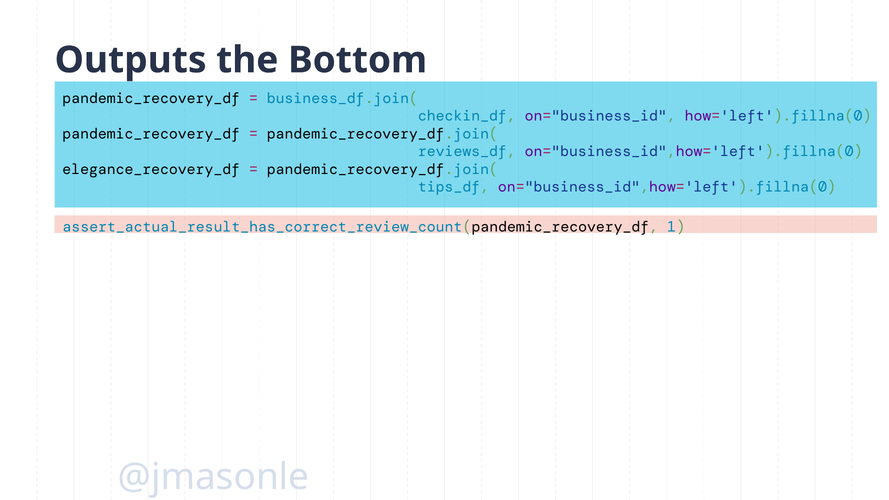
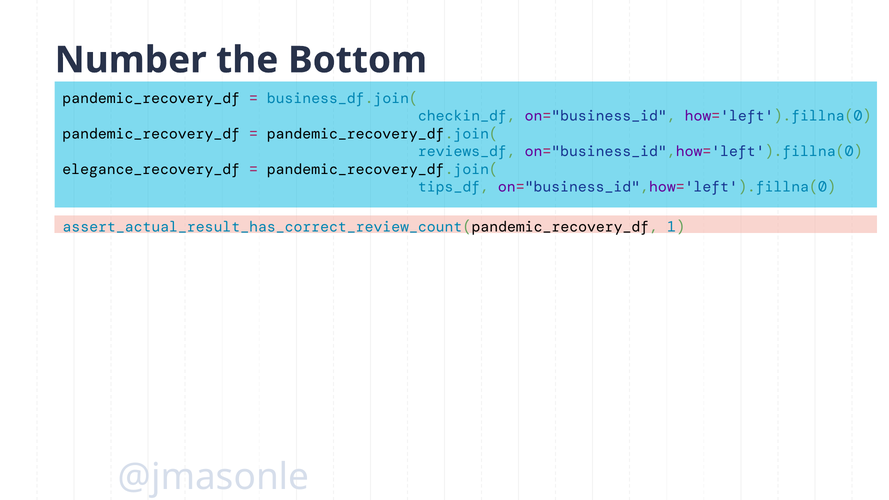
Outputs: Outputs -> Number
